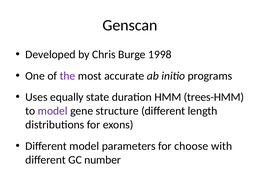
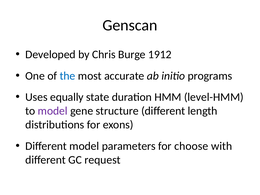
1998: 1998 -> 1912
the colour: purple -> blue
trees-HMM: trees-HMM -> level-HMM
number: number -> request
